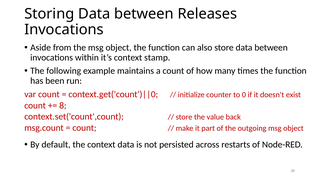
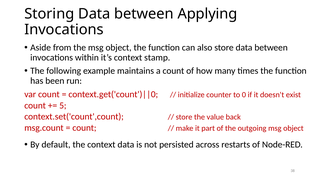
Releases: Releases -> Applying
8: 8 -> 5
